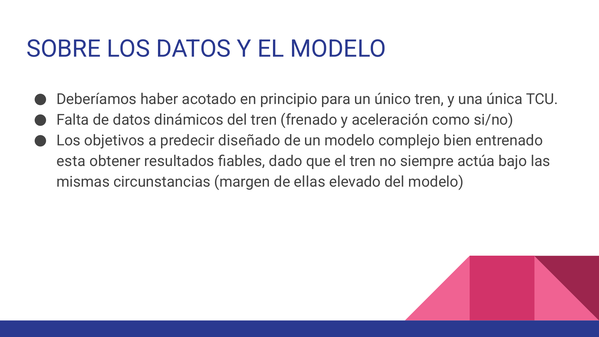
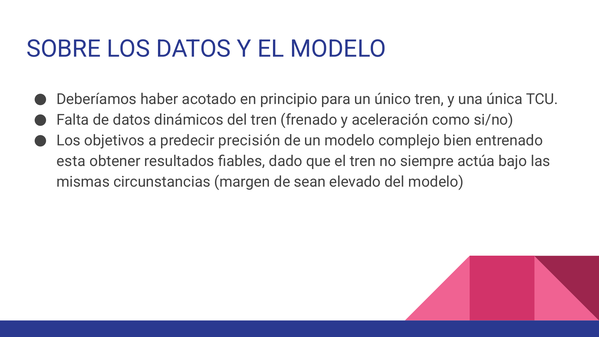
diseñado: diseñado -> precisión
ellas: ellas -> sean
